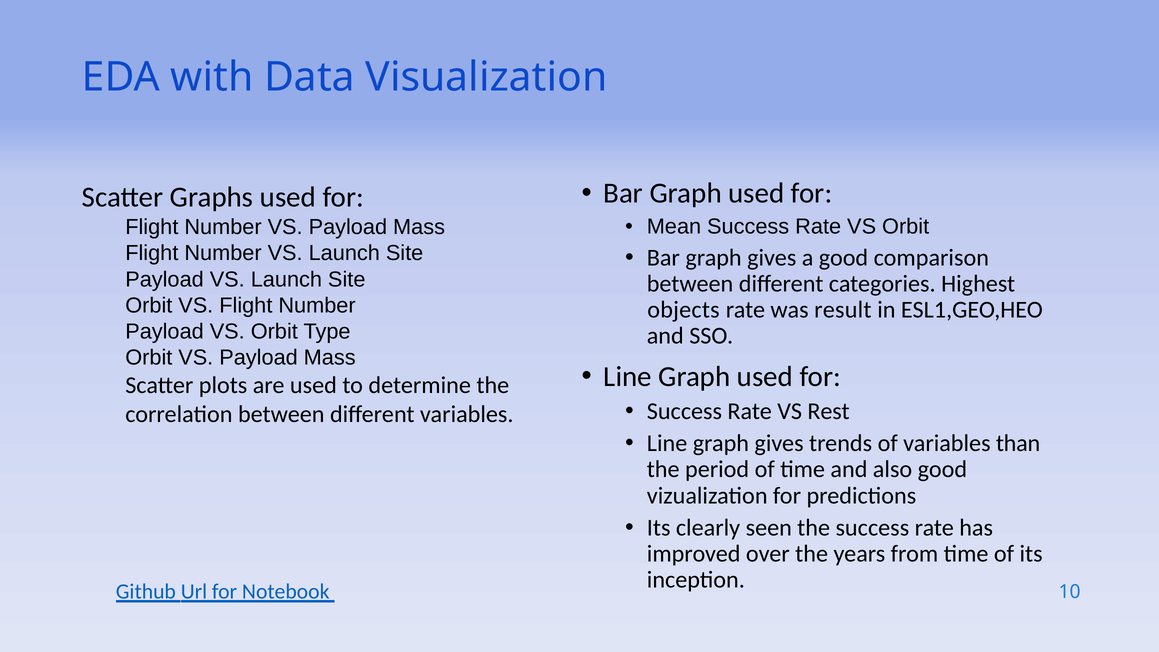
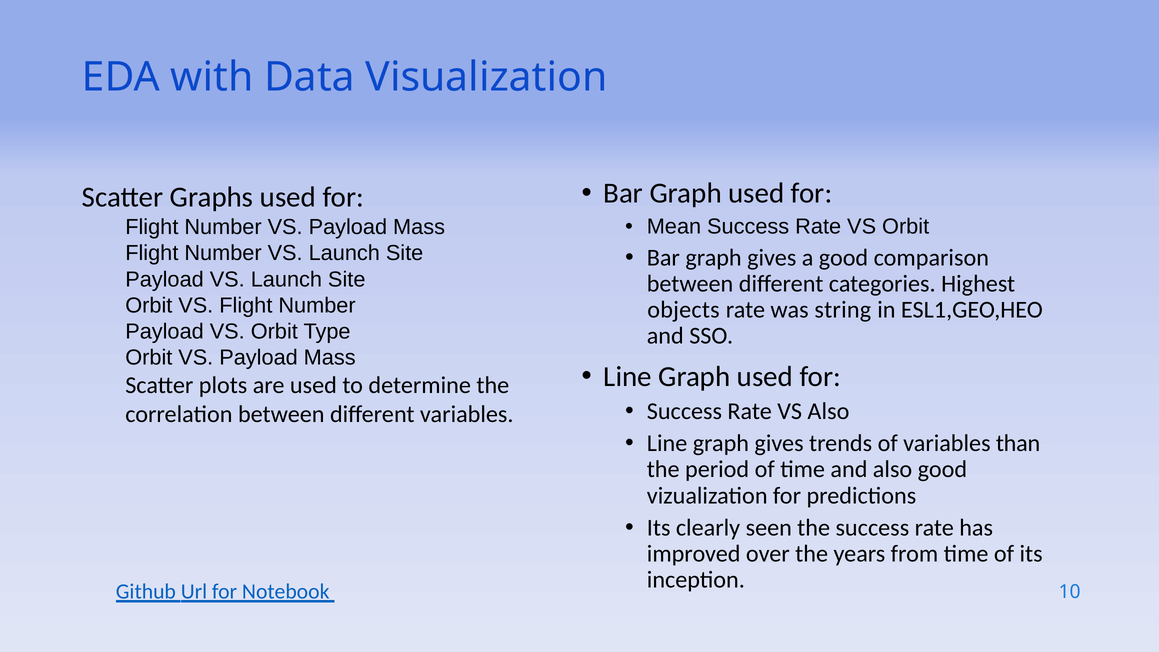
result: result -> string
VS Rest: Rest -> Also
